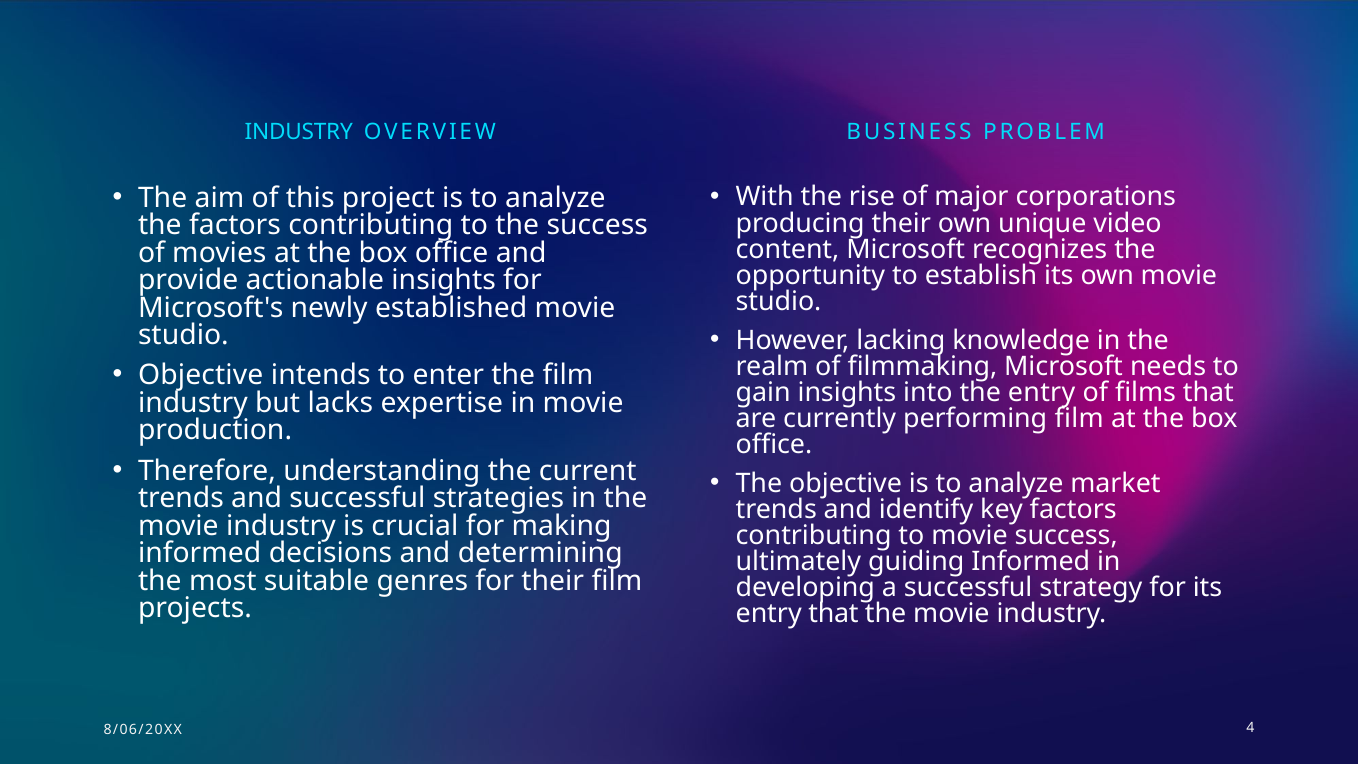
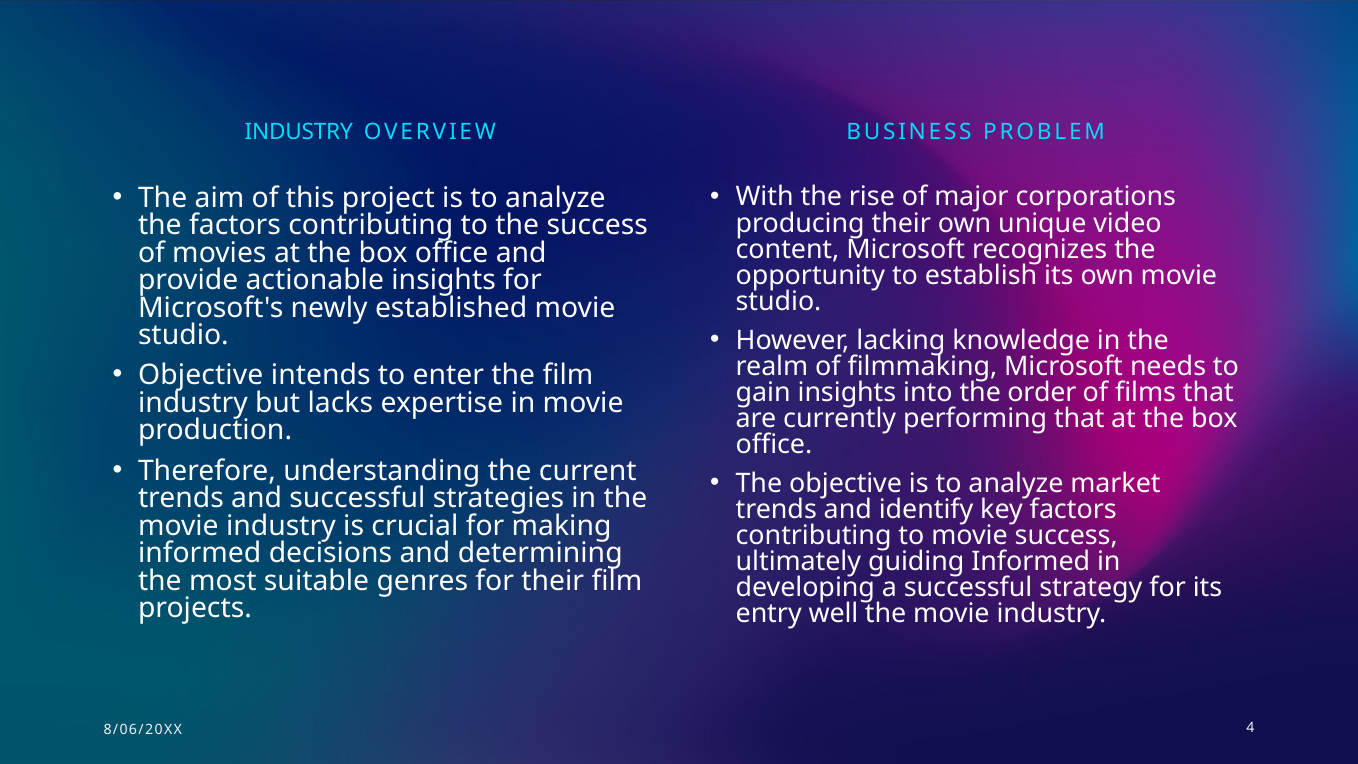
the entry: entry -> order
performing film: film -> that
entry that: that -> well
